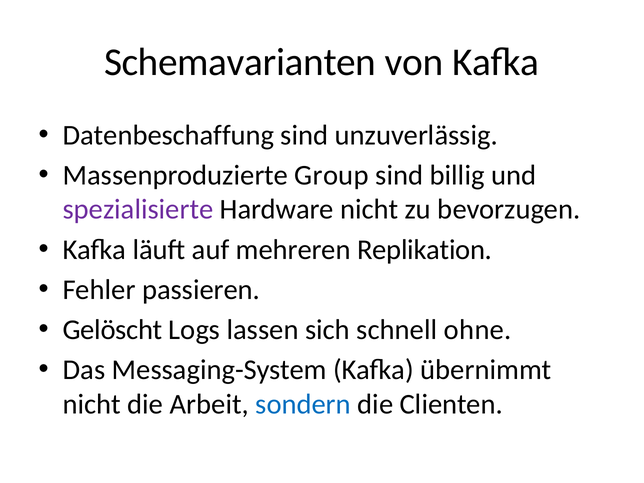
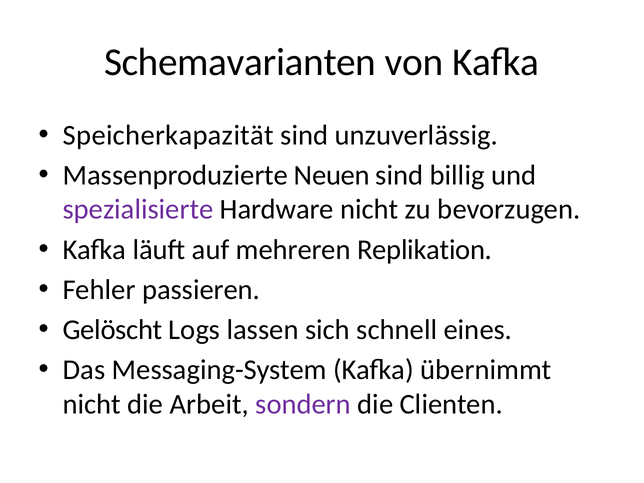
Datenbeschaffung: Datenbeschaffung -> Speicherkapazität
Group: Group -> Neuen
ohne: ohne -> eines
sondern colour: blue -> purple
